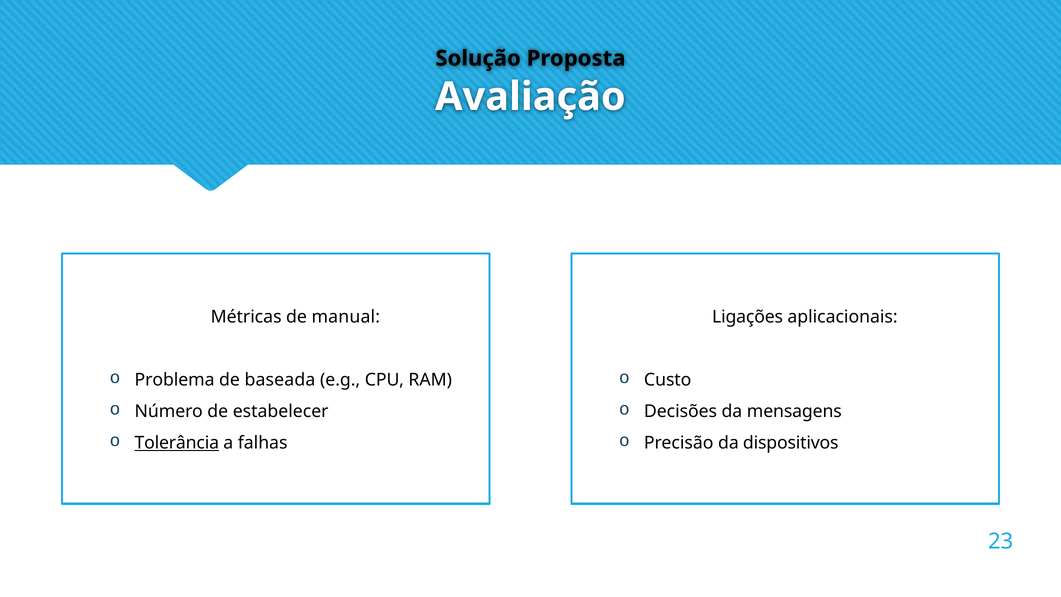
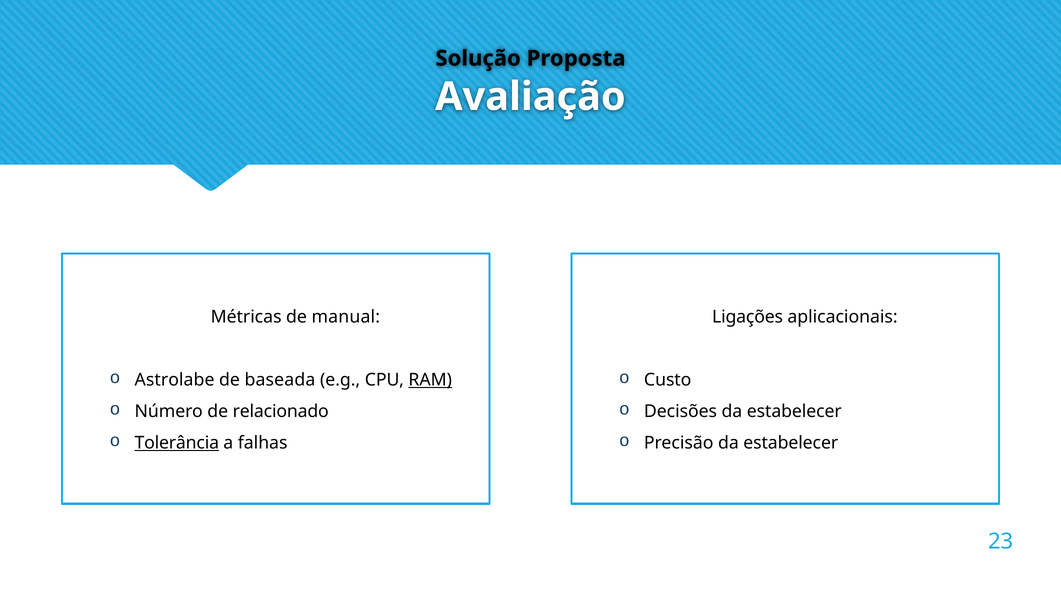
Problema: Problema -> Astrolabe
RAM underline: none -> present
estabelecer: estabelecer -> relacionado
mensagens at (794, 411): mensagens -> estabelecer
Precisão da dispositivos: dispositivos -> estabelecer
